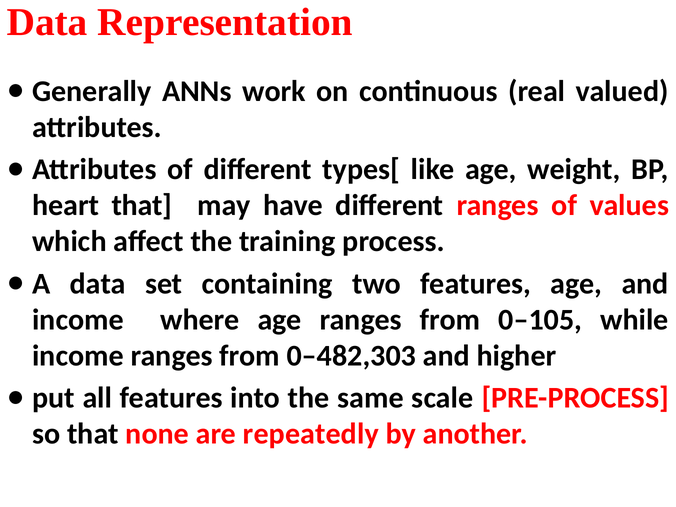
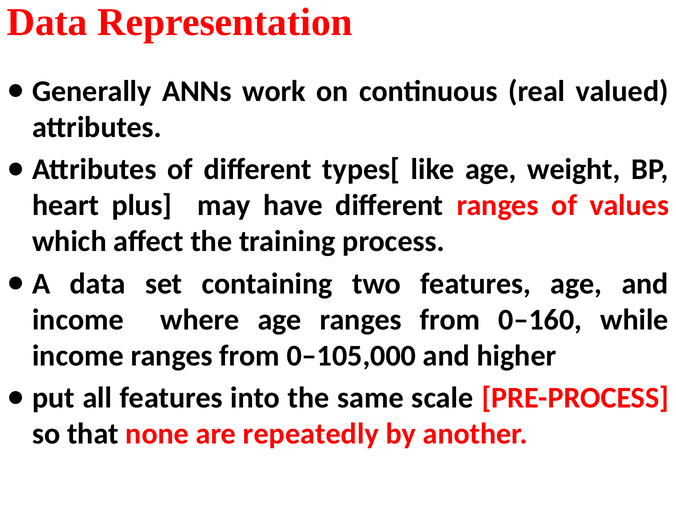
heart that: that -> plus
0–105: 0–105 -> 0–160
0–482,303: 0–482,303 -> 0–105,000
